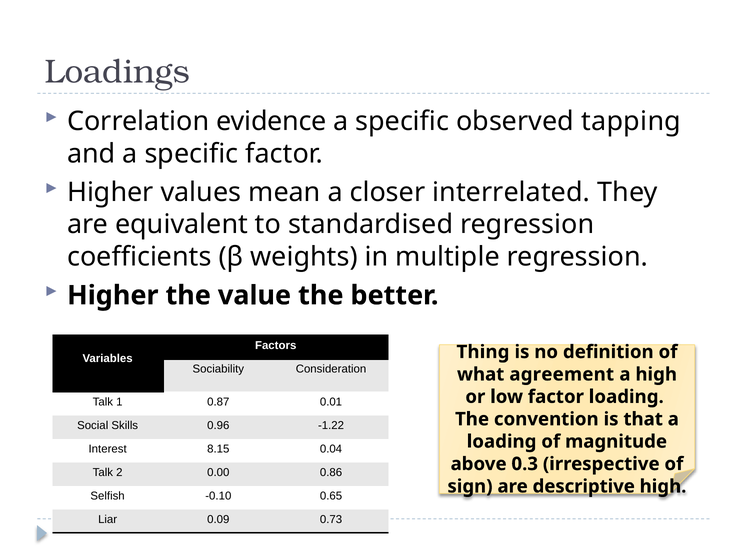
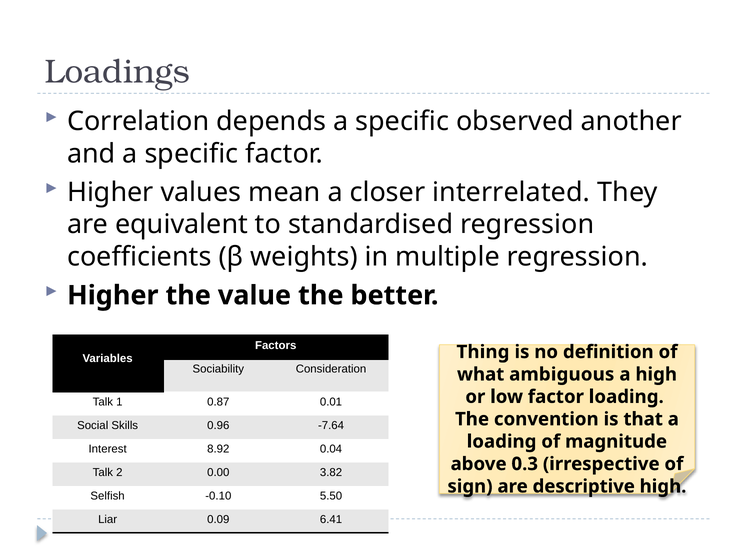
evidence: evidence -> depends
tapping: tapping -> another
agreement: agreement -> ambiguous
-1.22: -1.22 -> -7.64
8.15: 8.15 -> 8.92
0.86: 0.86 -> 3.82
0.65: 0.65 -> 5.50
0.73: 0.73 -> 6.41
